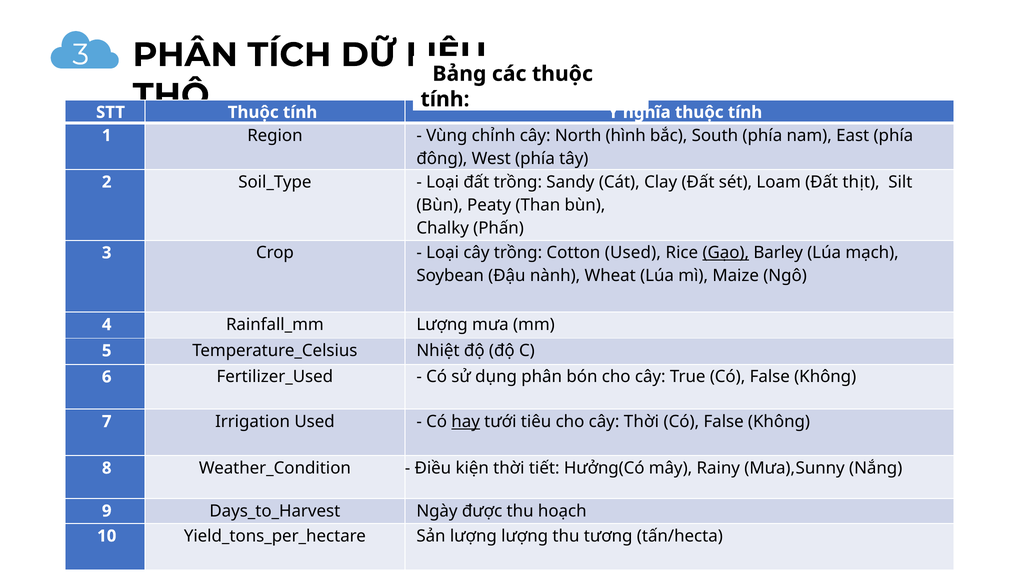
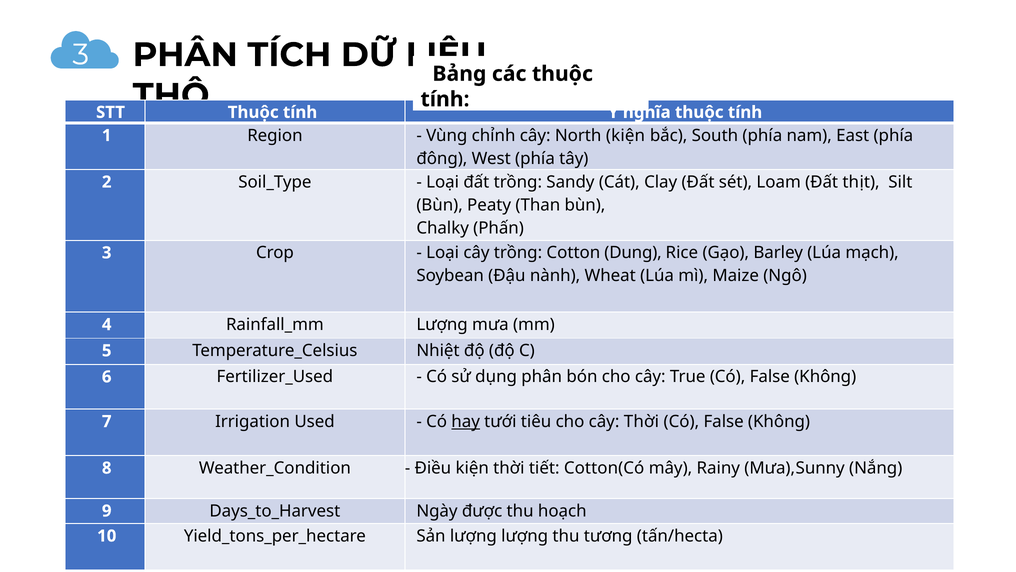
North hình: hình -> kiện
Cotton Used: Used -> Dung
Gạo underline: present -> none
Hưởng(Có: Hưởng(Có -> Cotton(Có
